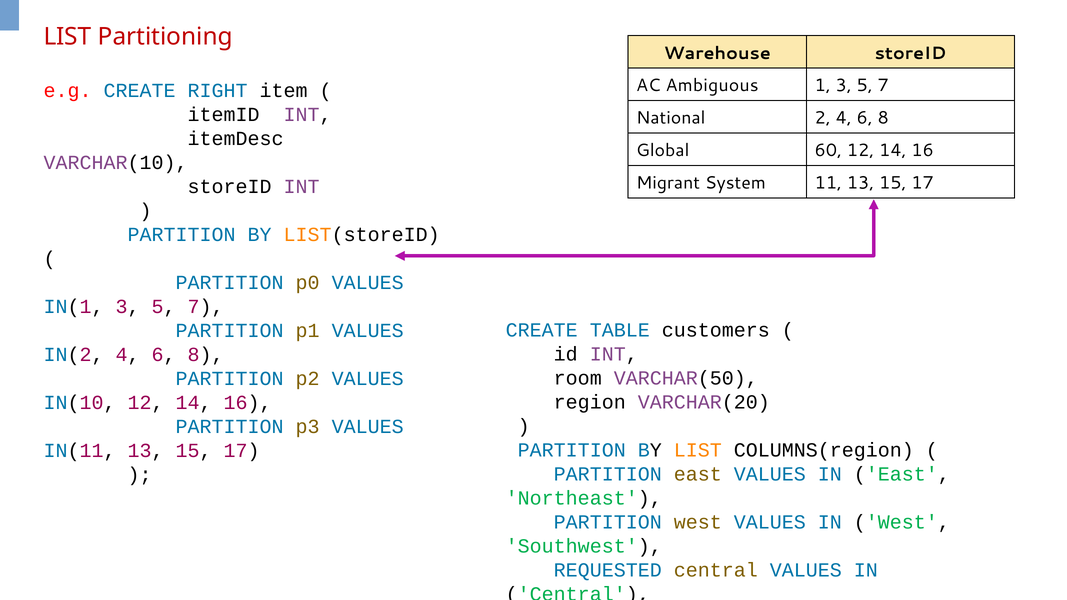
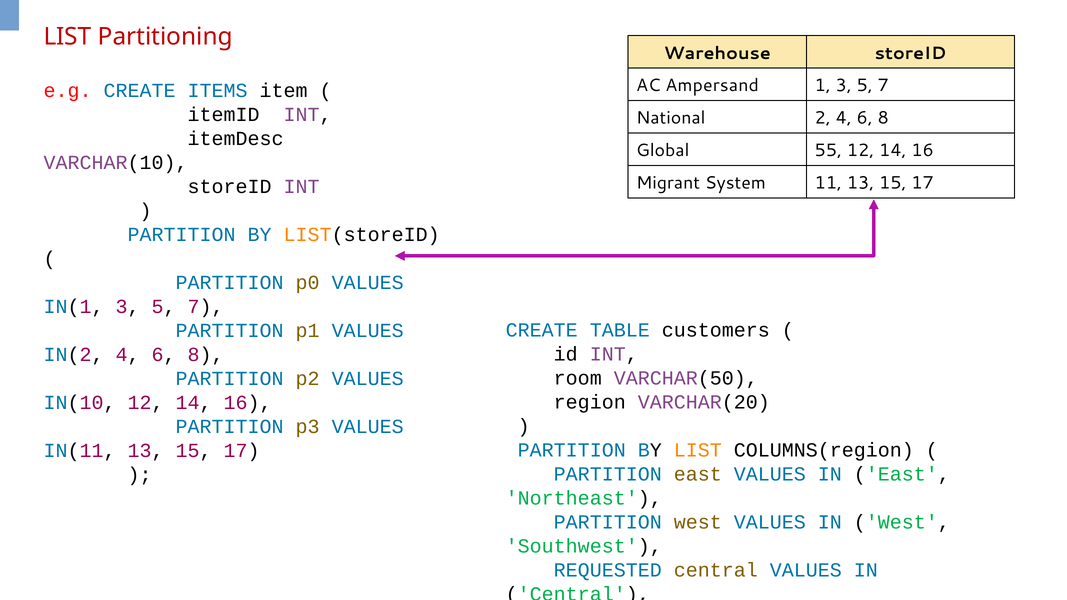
Ambiguous: Ambiguous -> Ampersand
RIGHT: RIGHT -> ITEMS
60: 60 -> 55
